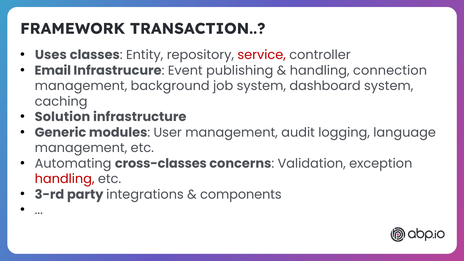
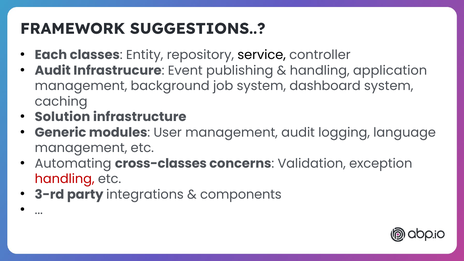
TRANSACTION: TRANSACTION -> SUGGESTIONS
Uses: Uses -> Each
service colour: red -> black
Email at (53, 71): Email -> Audit
connection: connection -> application
